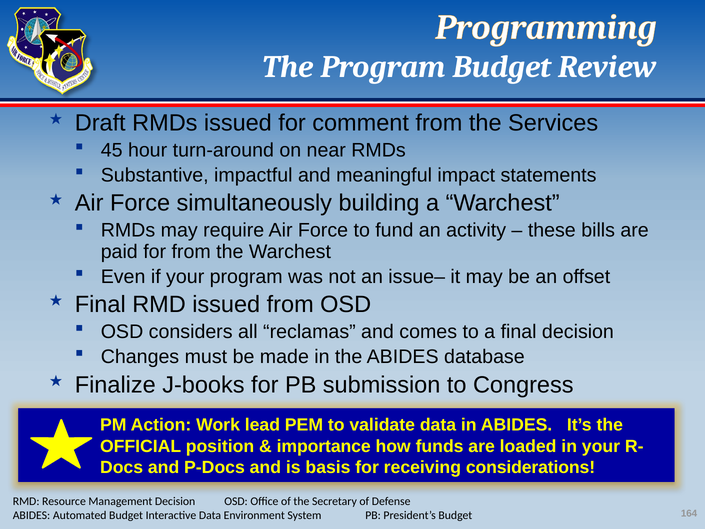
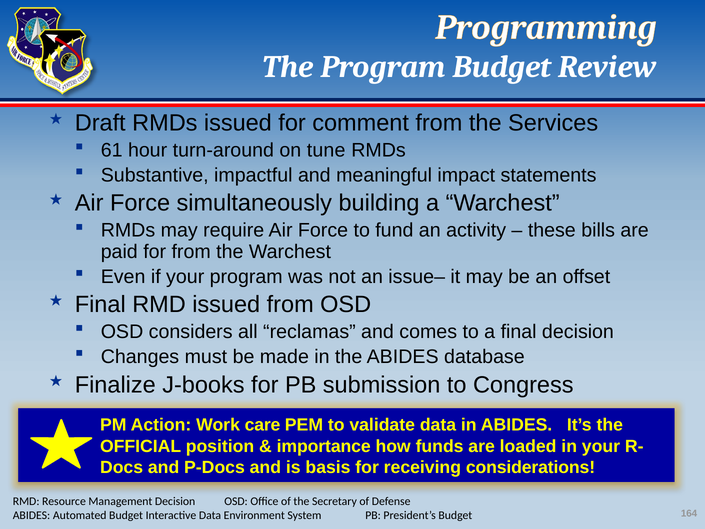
45: 45 -> 61
near: near -> tune
lead: lead -> care
